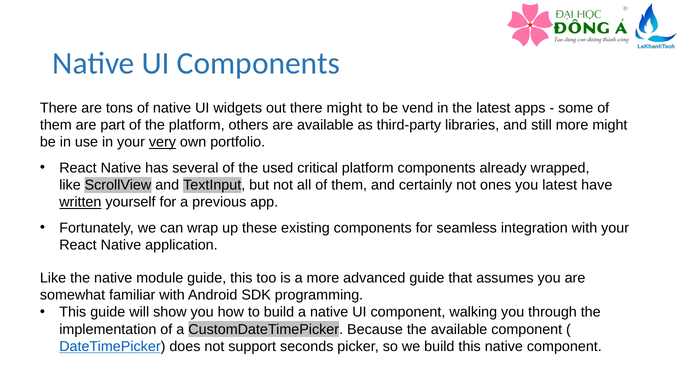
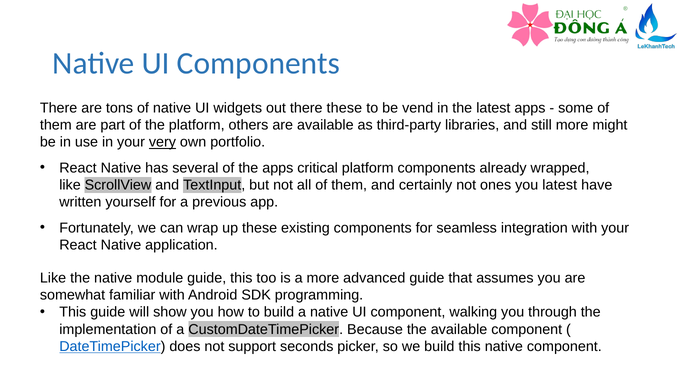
there might: might -> these
the used: used -> apps
written underline: present -> none
